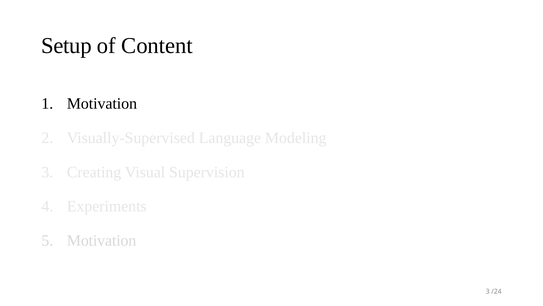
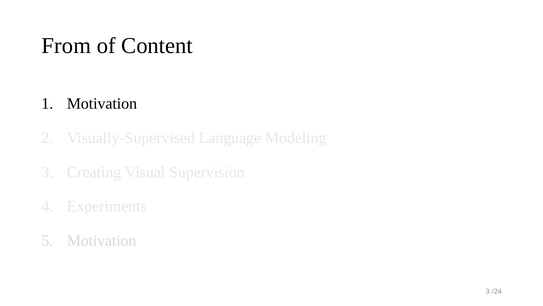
Setup: Setup -> From
